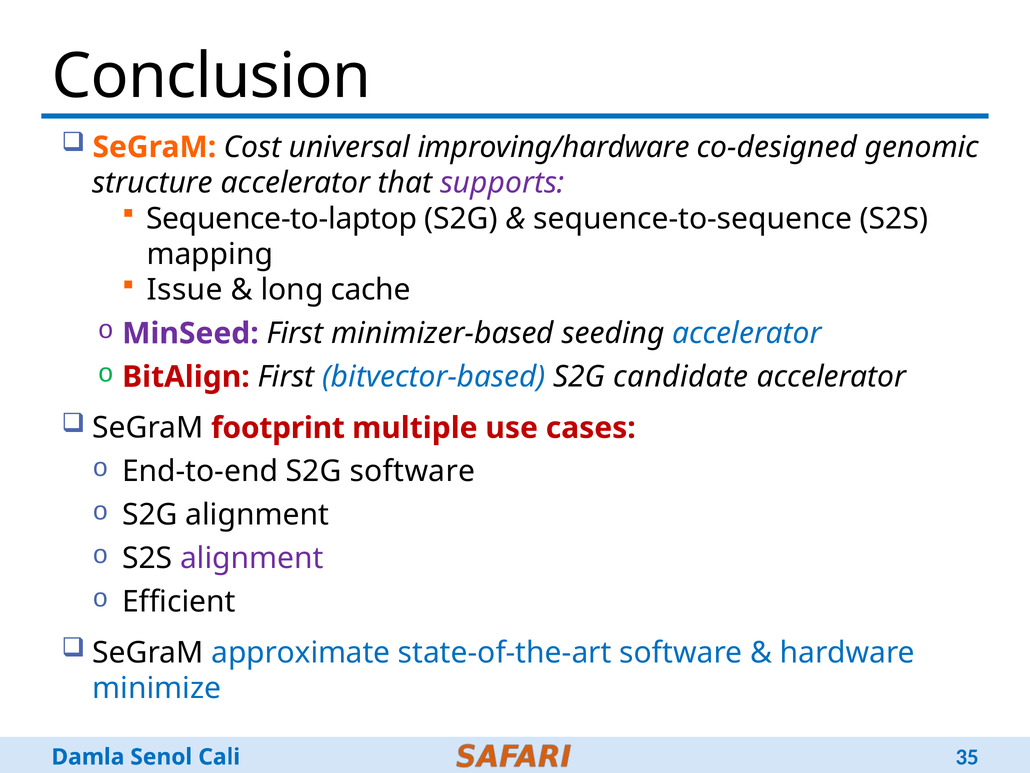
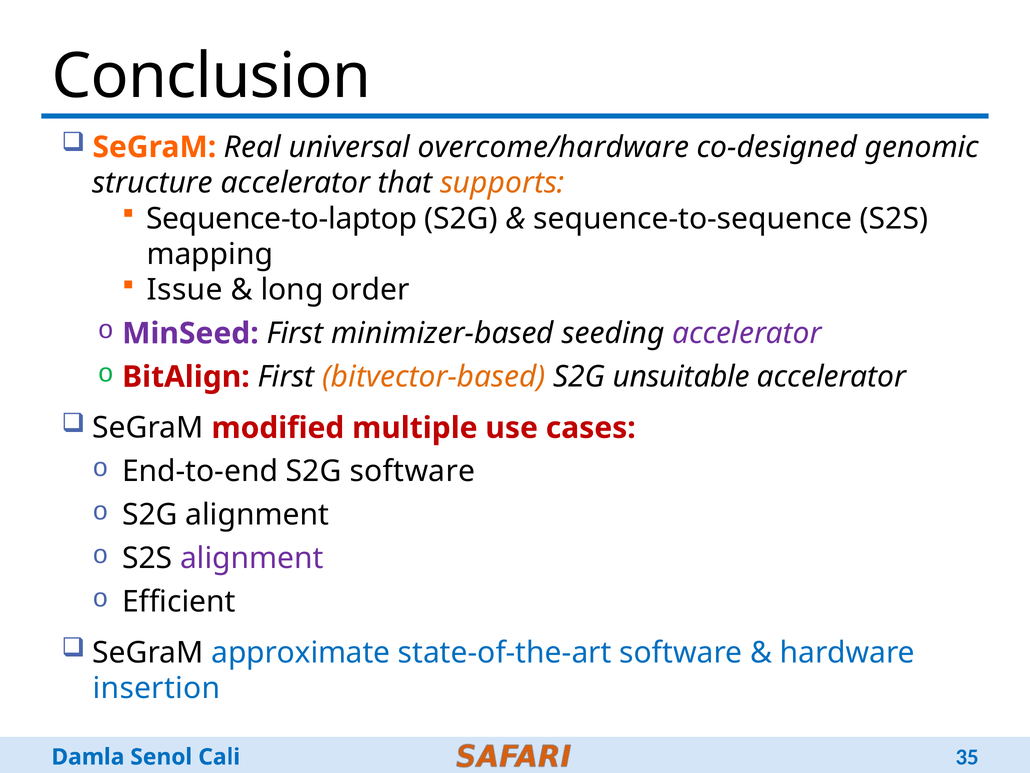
Cost: Cost -> Real
improving/hardware: improving/hardware -> overcome/hardware
supports colour: purple -> orange
cache: cache -> order
accelerator at (747, 333) colour: blue -> purple
bitvector-based colour: blue -> orange
candidate: candidate -> unsuitable
footprint: footprint -> modified
minimize: minimize -> insertion
